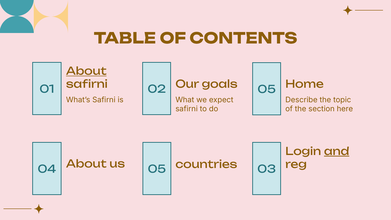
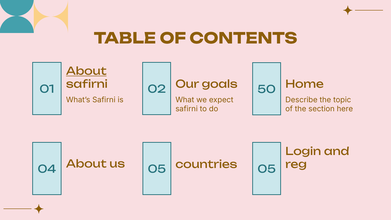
02 05: 05 -> 50
and underline: present -> none
05 03: 03 -> 05
